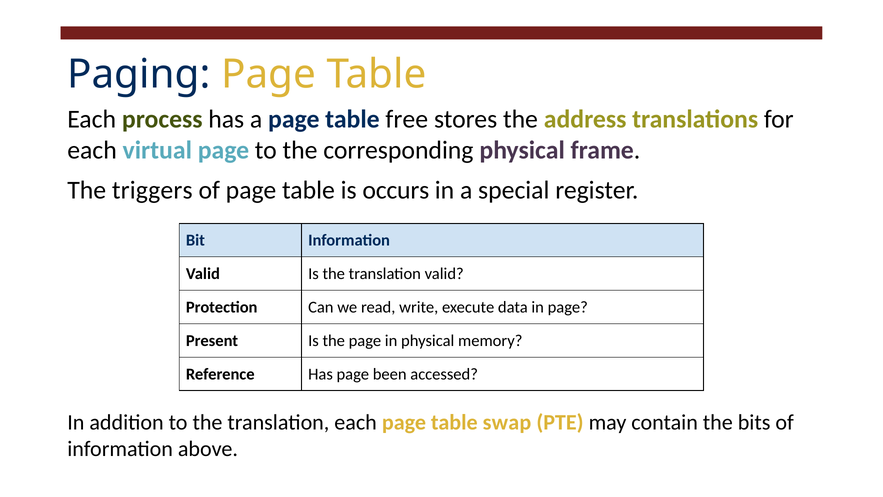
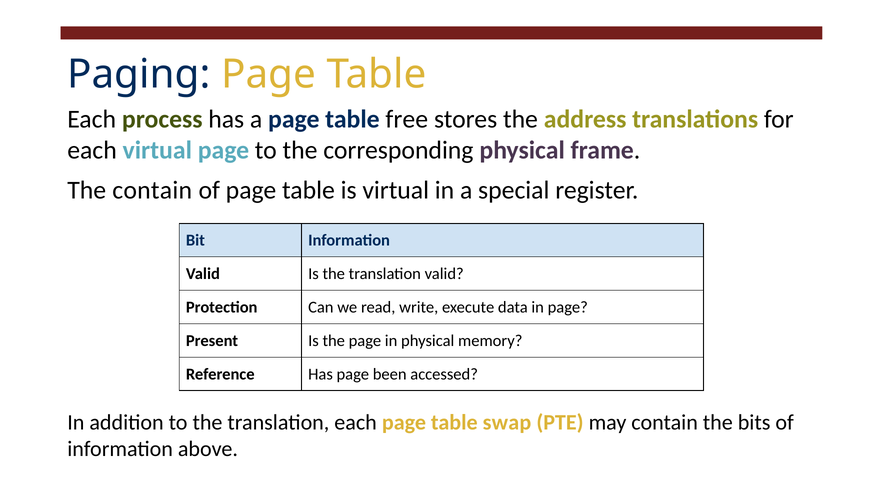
The triggers: triggers -> contain
is occurs: occurs -> virtual
